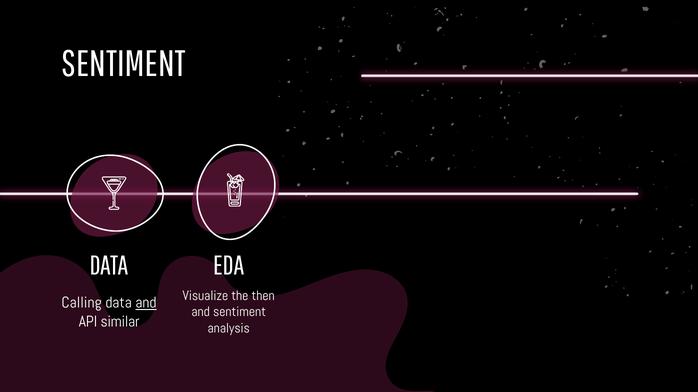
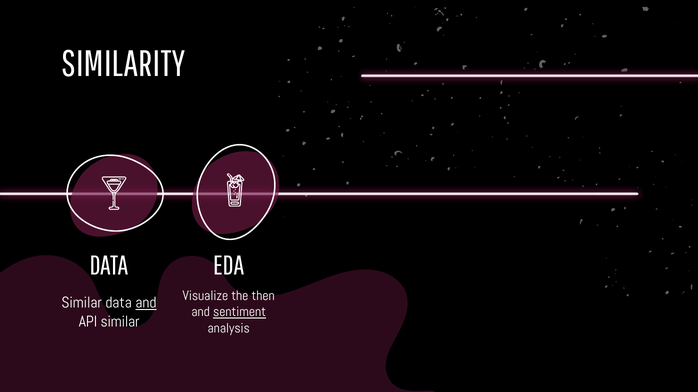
SENTIMENT at (124, 64): SENTIMENT -> SIMILARITY
Calling at (82, 303): Calling -> Similar
sentiment at (240, 313) underline: none -> present
